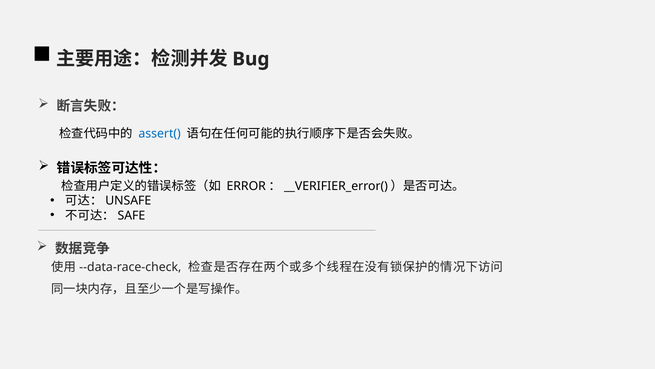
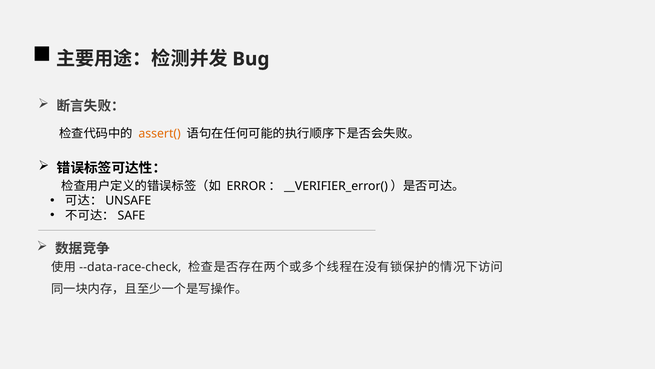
assert( colour: blue -> orange
